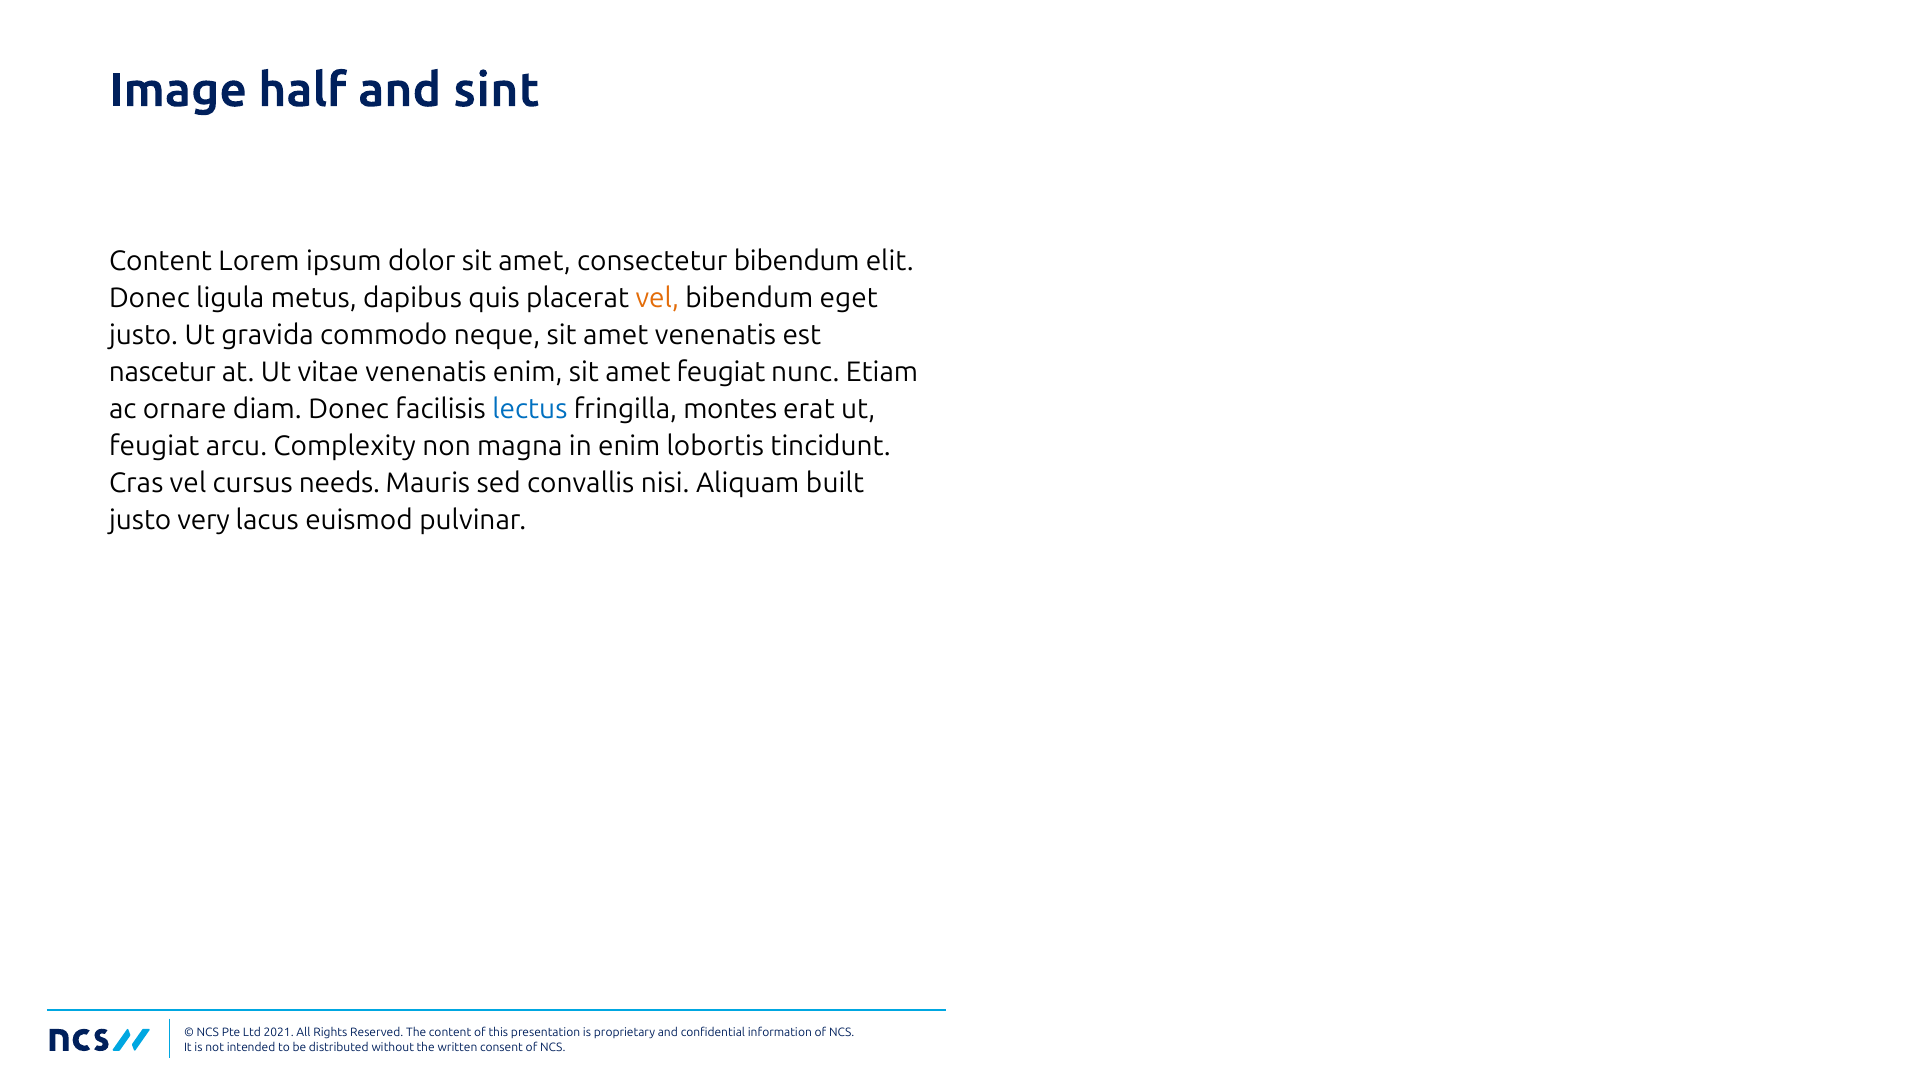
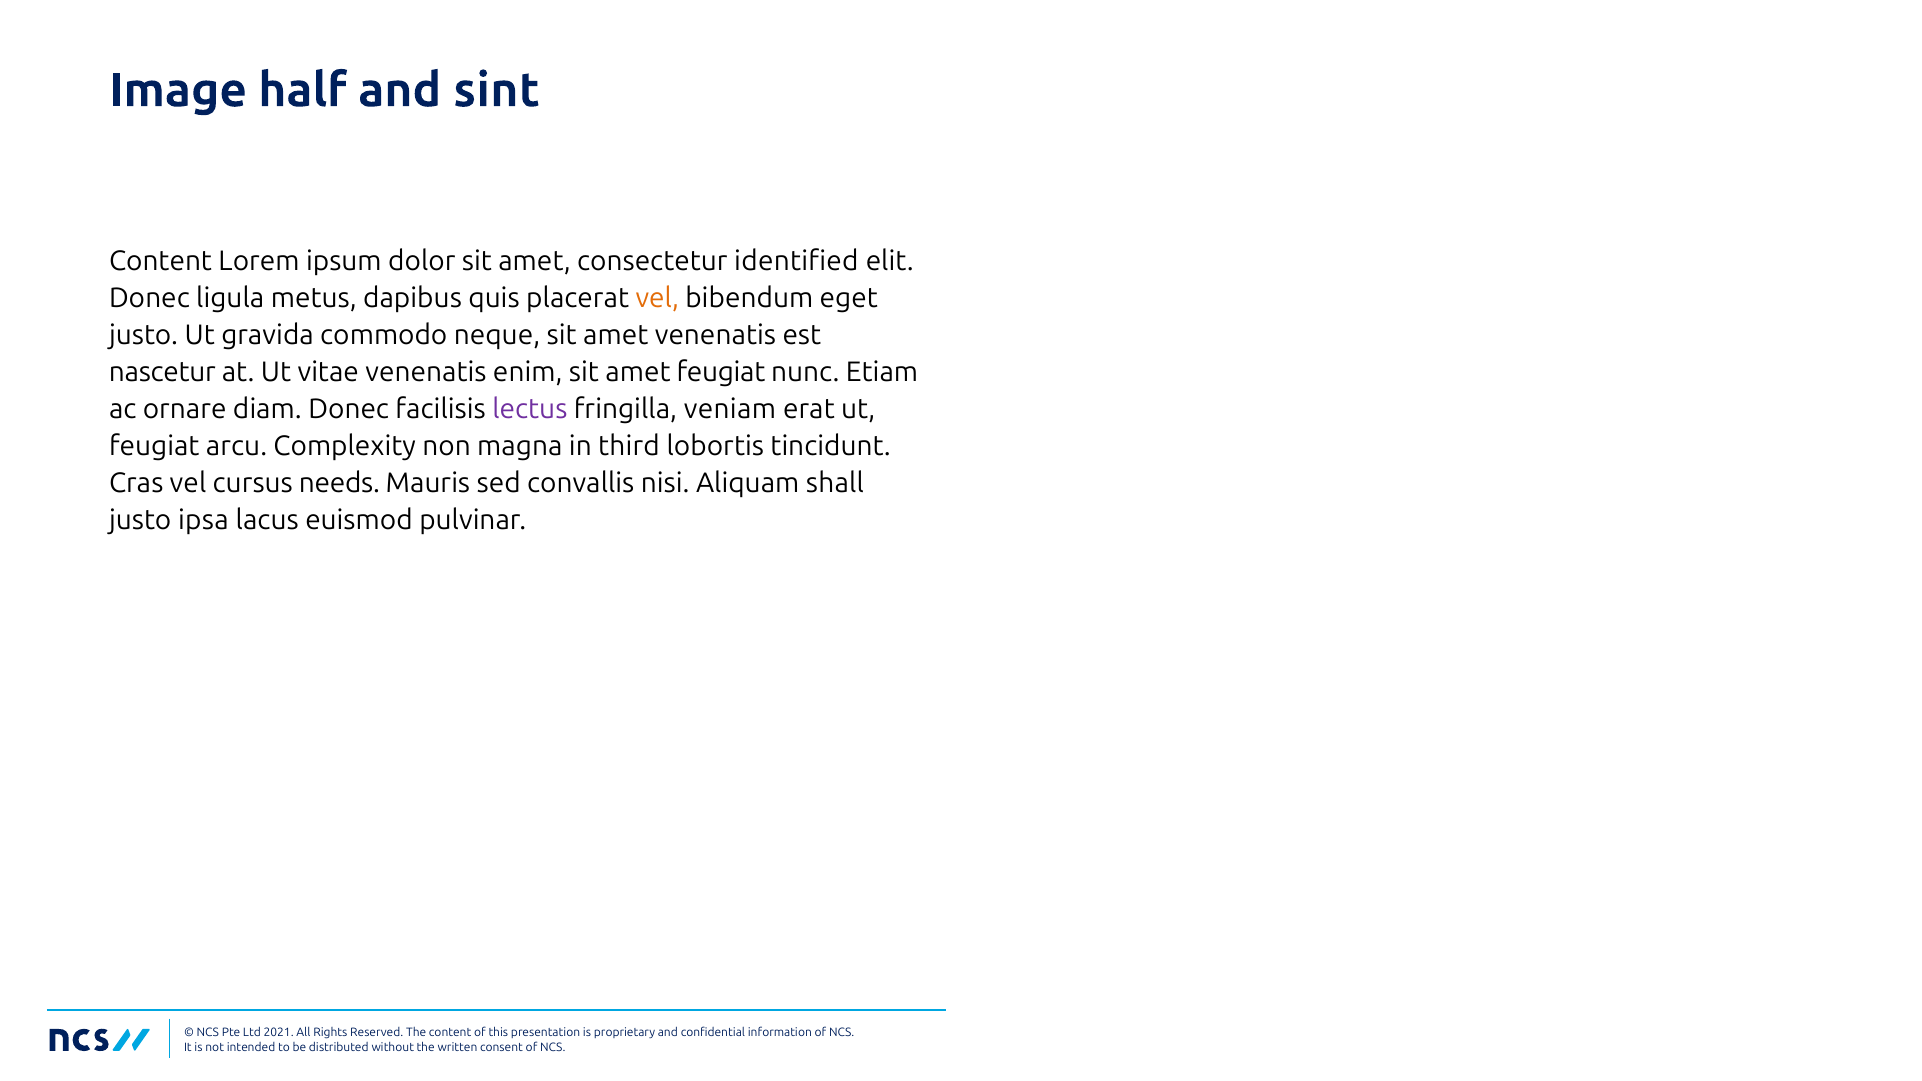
consectetur bibendum: bibendum -> identified
lectus colour: blue -> purple
montes: montes -> veniam
in enim: enim -> third
built: built -> shall
very: very -> ipsa
